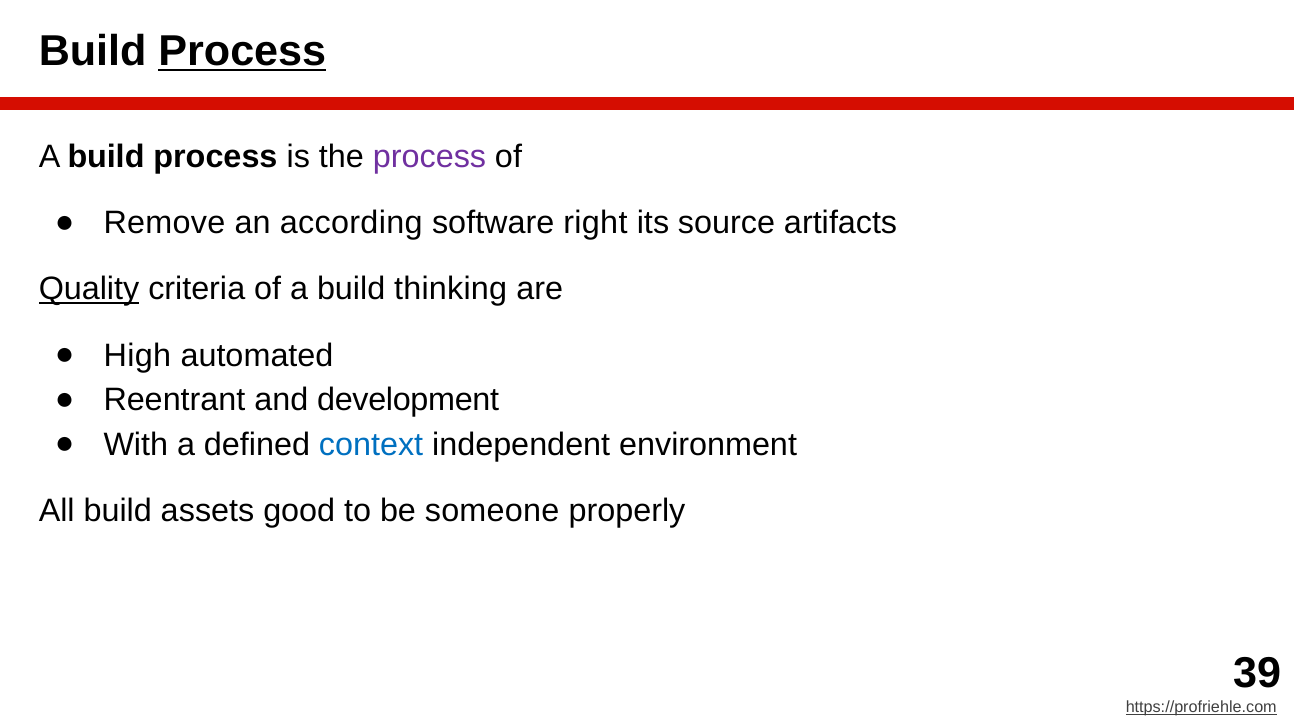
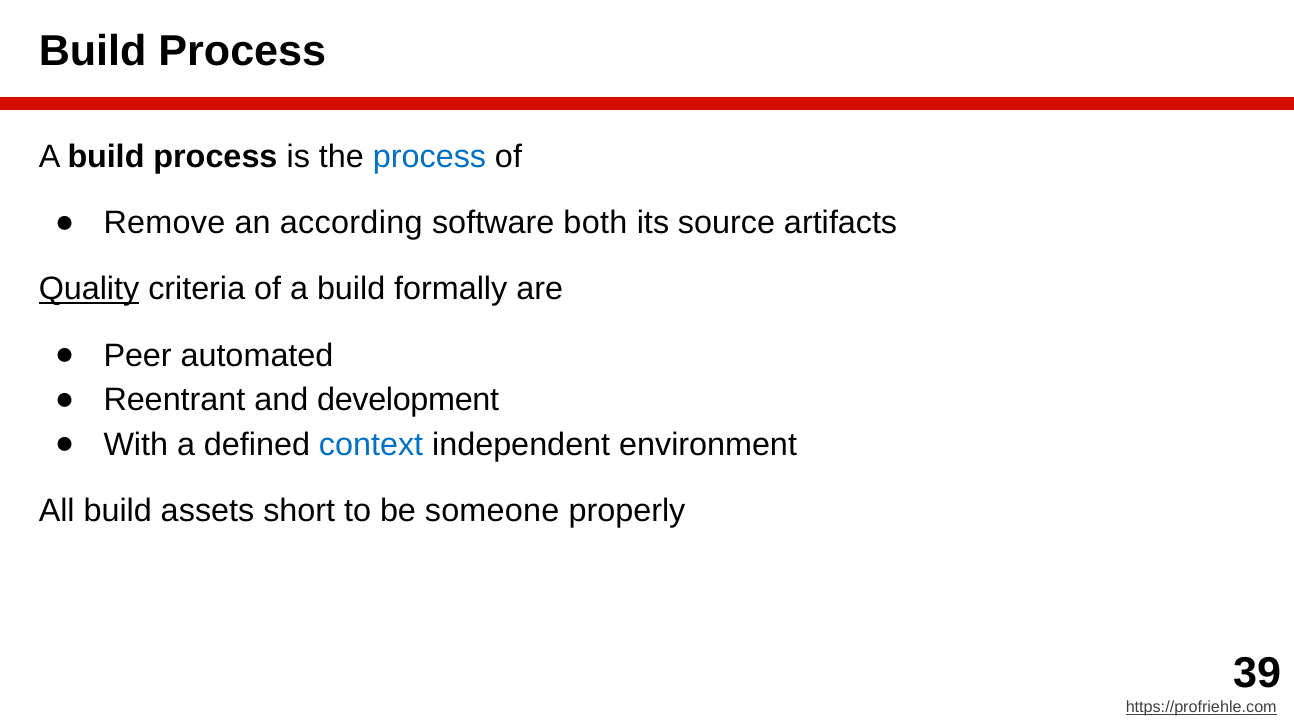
Process at (242, 52) underline: present -> none
process at (429, 157) colour: purple -> blue
right: right -> both
thinking: thinking -> formally
High: High -> Peer
good: good -> short
